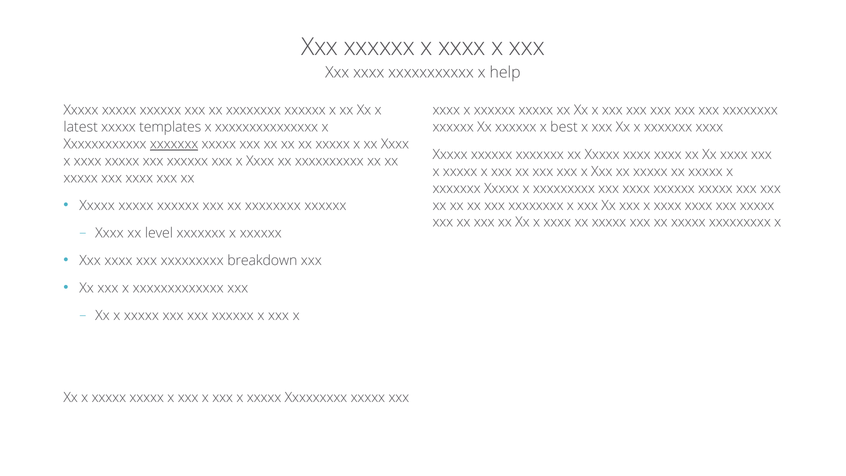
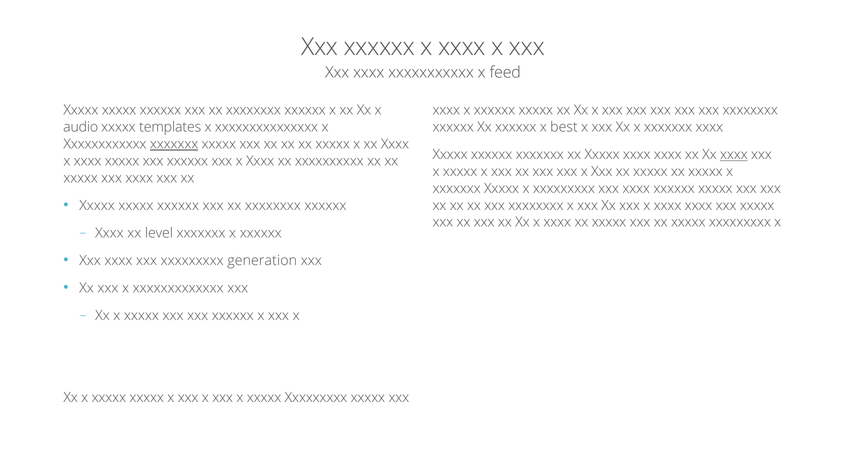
help: help -> feed
latest: latest -> audio
xxxx at (734, 155) underline: none -> present
breakdown: breakdown -> generation
